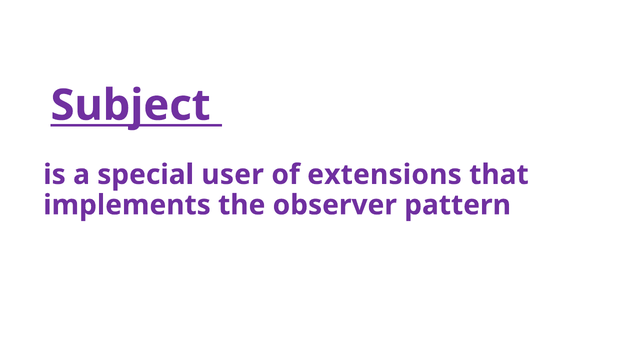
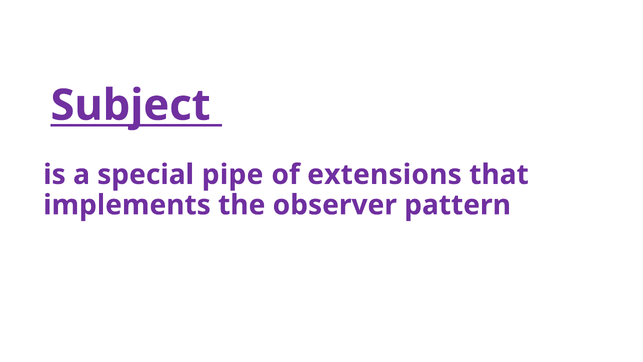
user: user -> pipe
